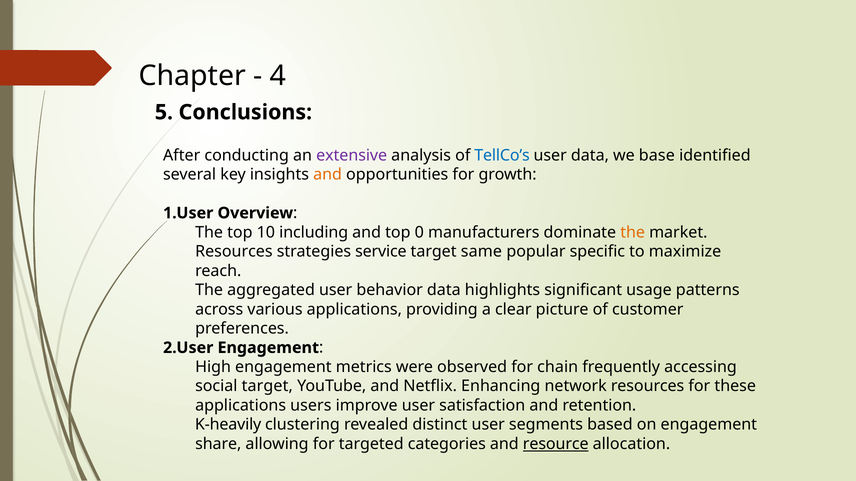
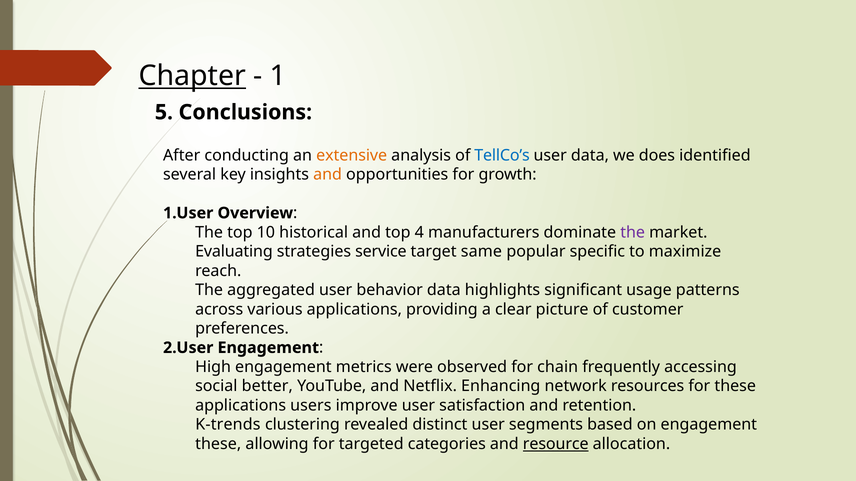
Chapter underline: none -> present
4: 4 -> 1
extensive colour: purple -> orange
base: base -> does
including: including -> historical
0: 0 -> 4
the at (633, 232) colour: orange -> purple
Resources at (234, 252): Resources -> Evaluating
social target: target -> better
K-heavily: K-heavily -> K-trends
share at (218, 444): share -> these
